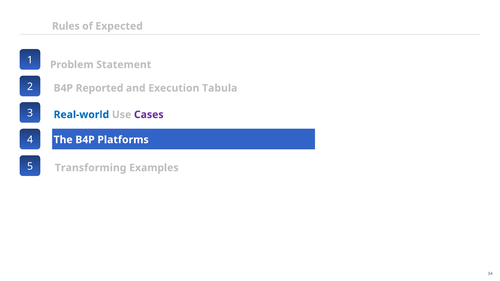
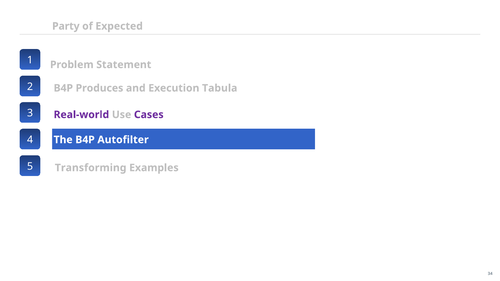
Rules: Rules -> Party
Reported: Reported -> Produces
Real-world colour: blue -> purple
Platforms: Platforms -> Autofilter
